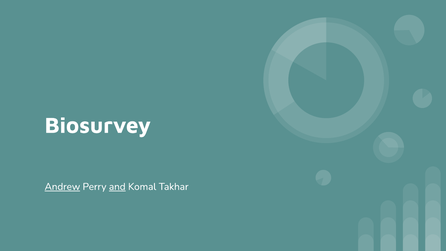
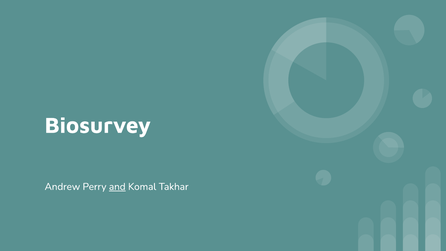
Andrew underline: present -> none
